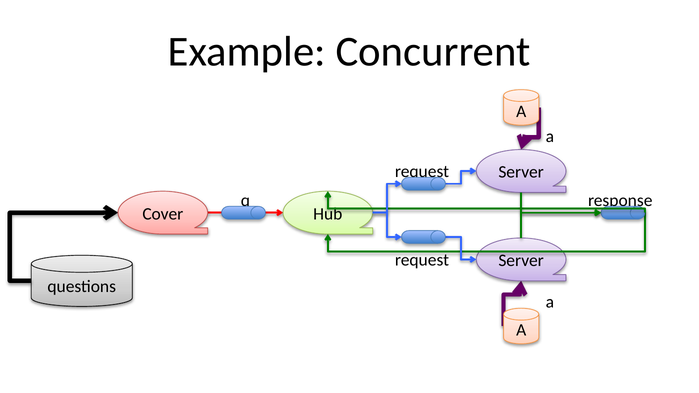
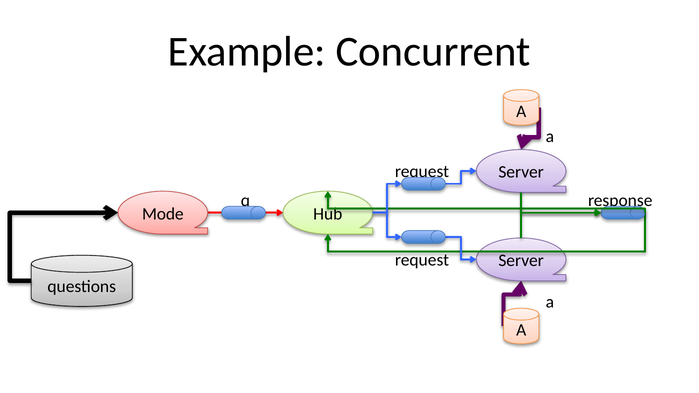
Cover: Cover -> Mode
